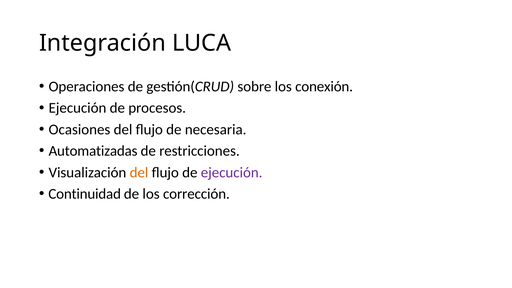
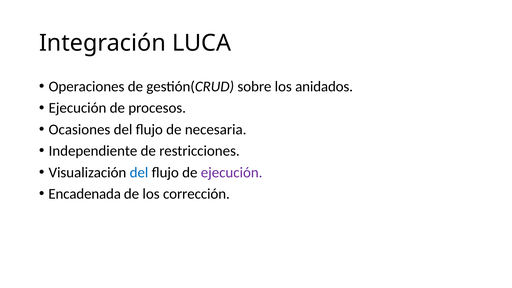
conexión: conexión -> anidados
Automatizadas: Automatizadas -> Independiente
del at (139, 172) colour: orange -> blue
Continuidad: Continuidad -> Encadenada
